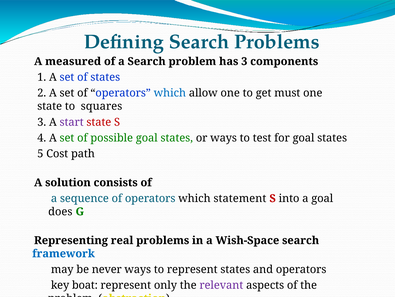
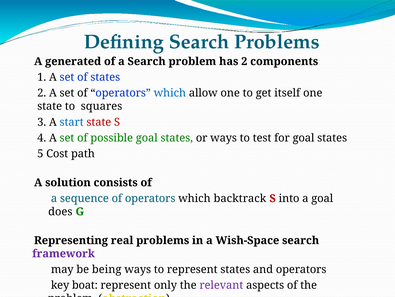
measured: measured -> generated
has 3: 3 -> 2
must: must -> itself
start colour: purple -> blue
statement: statement -> backtrack
framework colour: blue -> purple
never: never -> being
